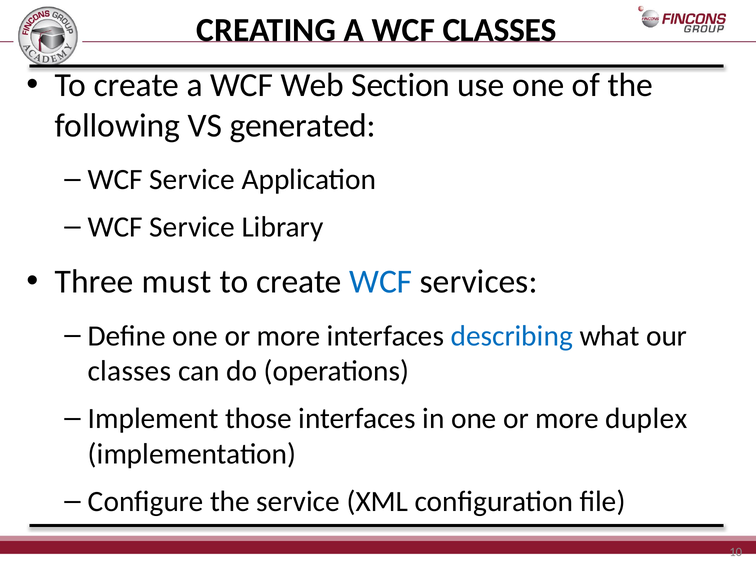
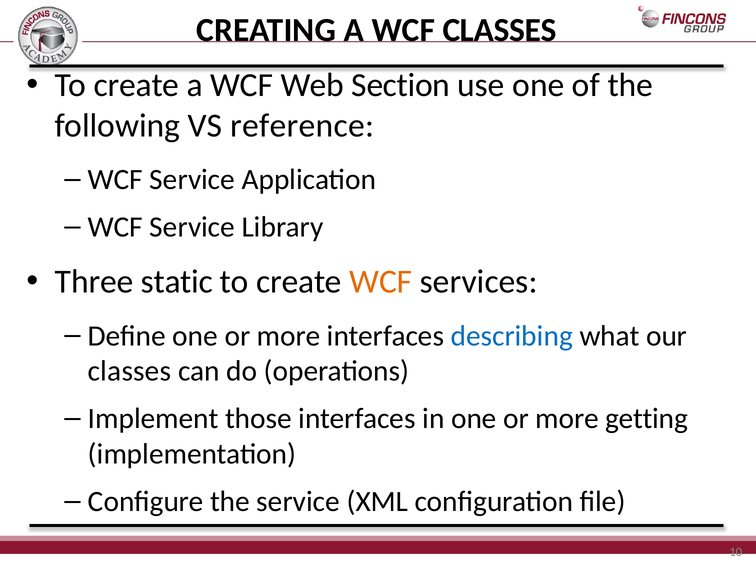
generated: generated -> reference
must: must -> static
WCF at (381, 282) colour: blue -> orange
duplex: duplex -> getting
